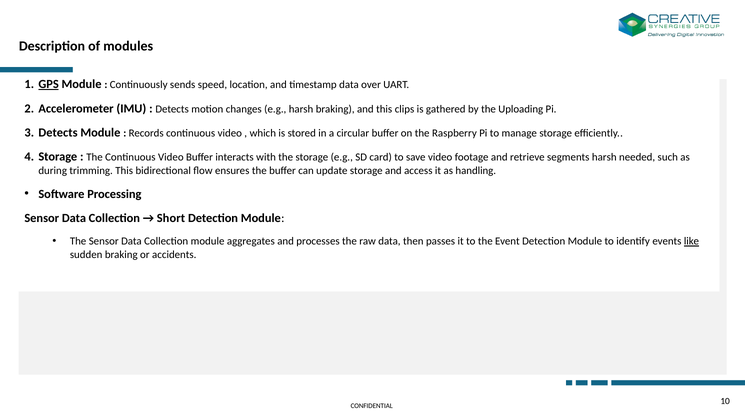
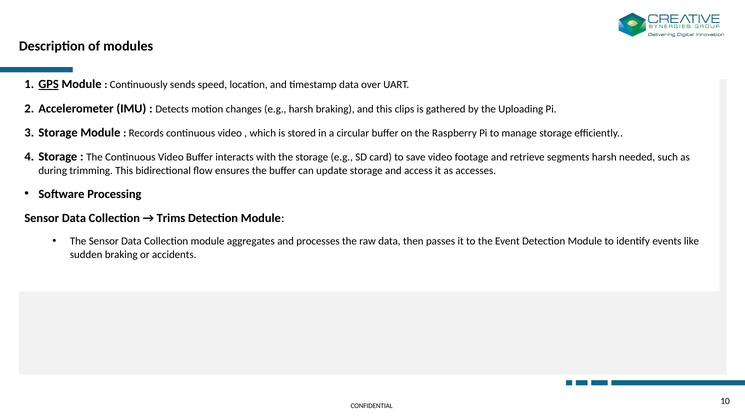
Detects at (58, 133): Detects -> Storage
handling: handling -> accesses
Short: Short -> Trims
like underline: present -> none
